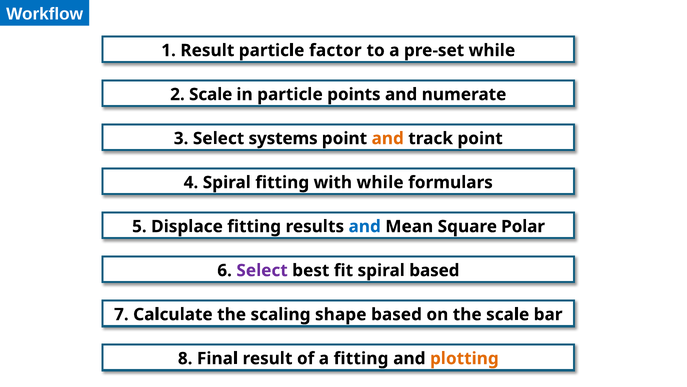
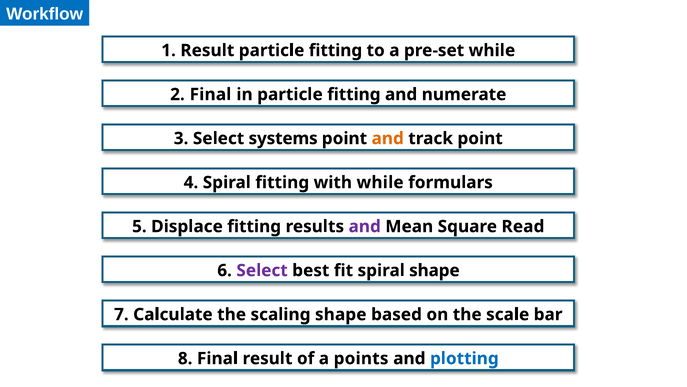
factor at (335, 50): factor -> fitting
2 Scale: Scale -> Final
in particle points: points -> fitting
and at (365, 226) colour: blue -> purple
Polar: Polar -> Read
spiral based: based -> shape
a fitting: fitting -> points
plotting colour: orange -> blue
